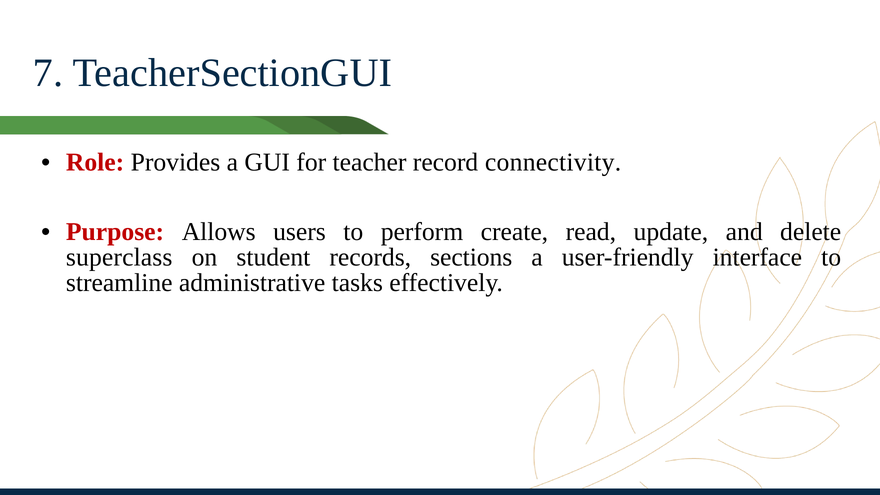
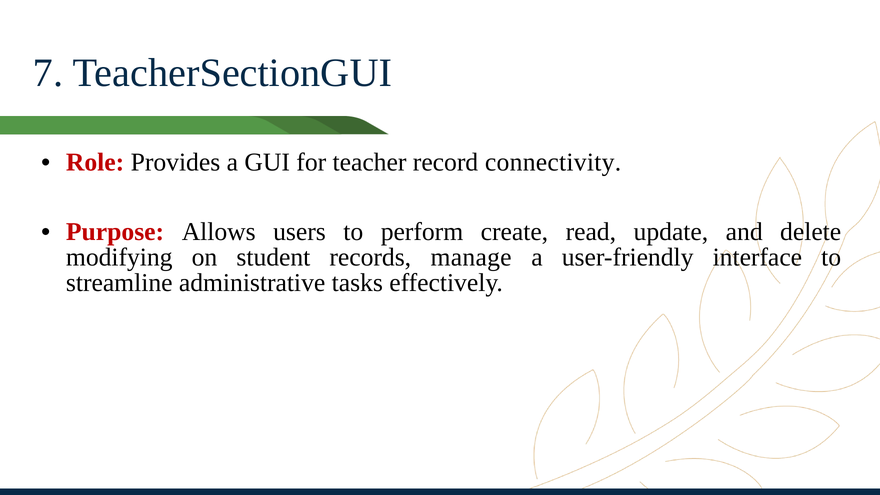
superclass: superclass -> modifying
sections: sections -> manage
